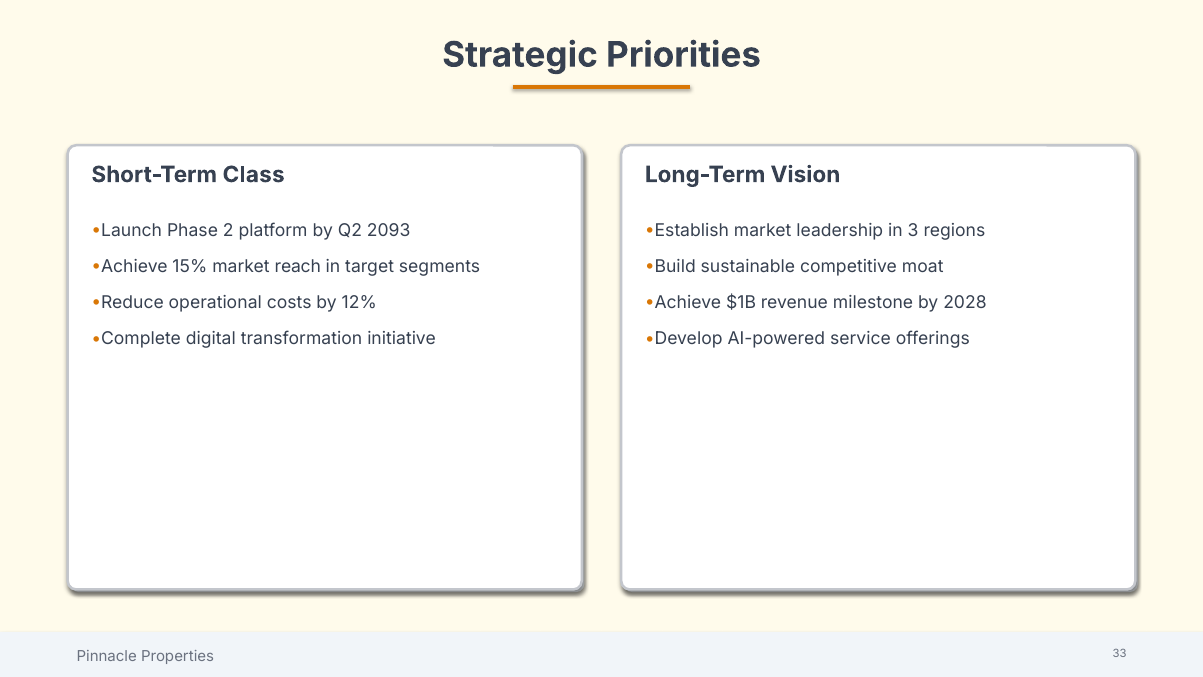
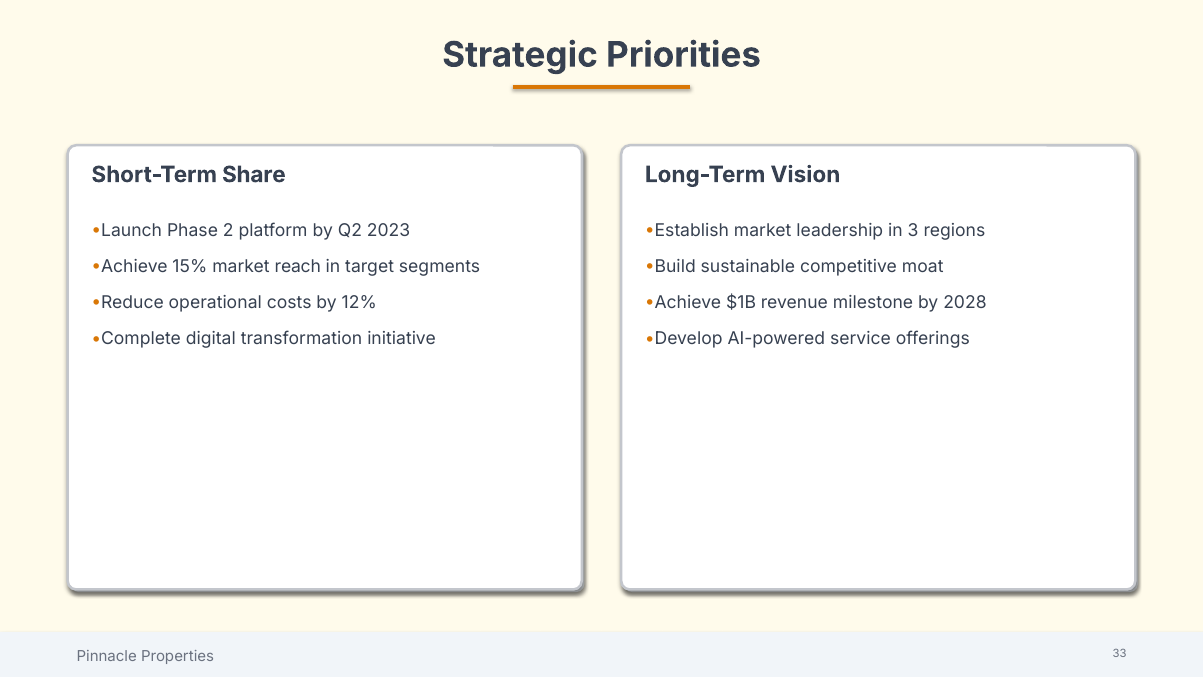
Class: Class -> Share
2093: 2093 -> 2023
